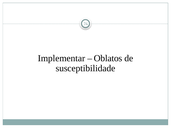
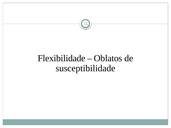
Implementar: Implementar -> Flexibilidade
